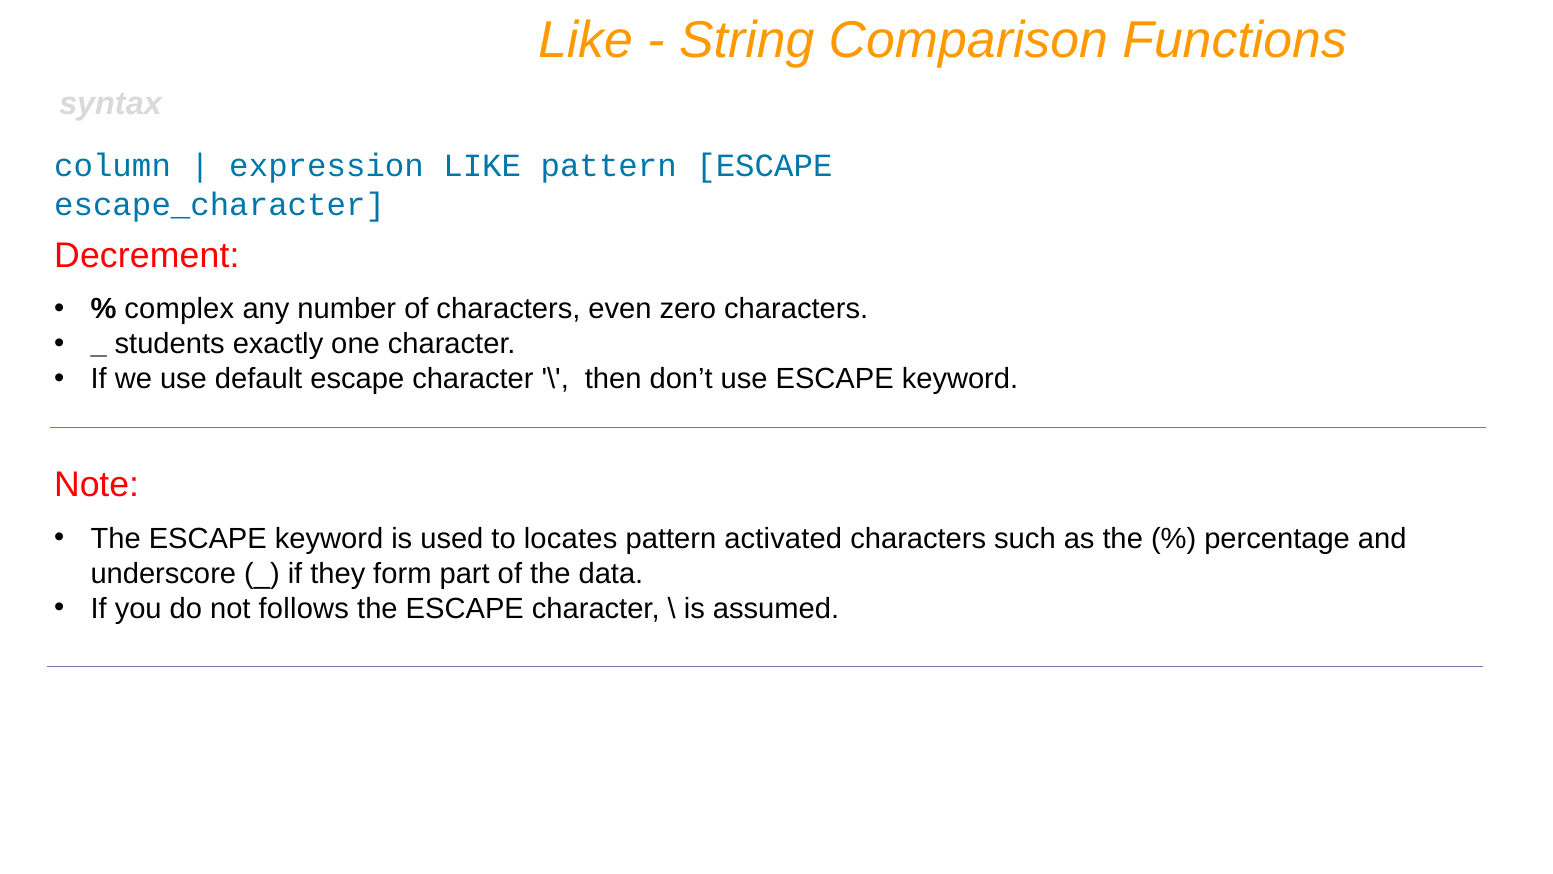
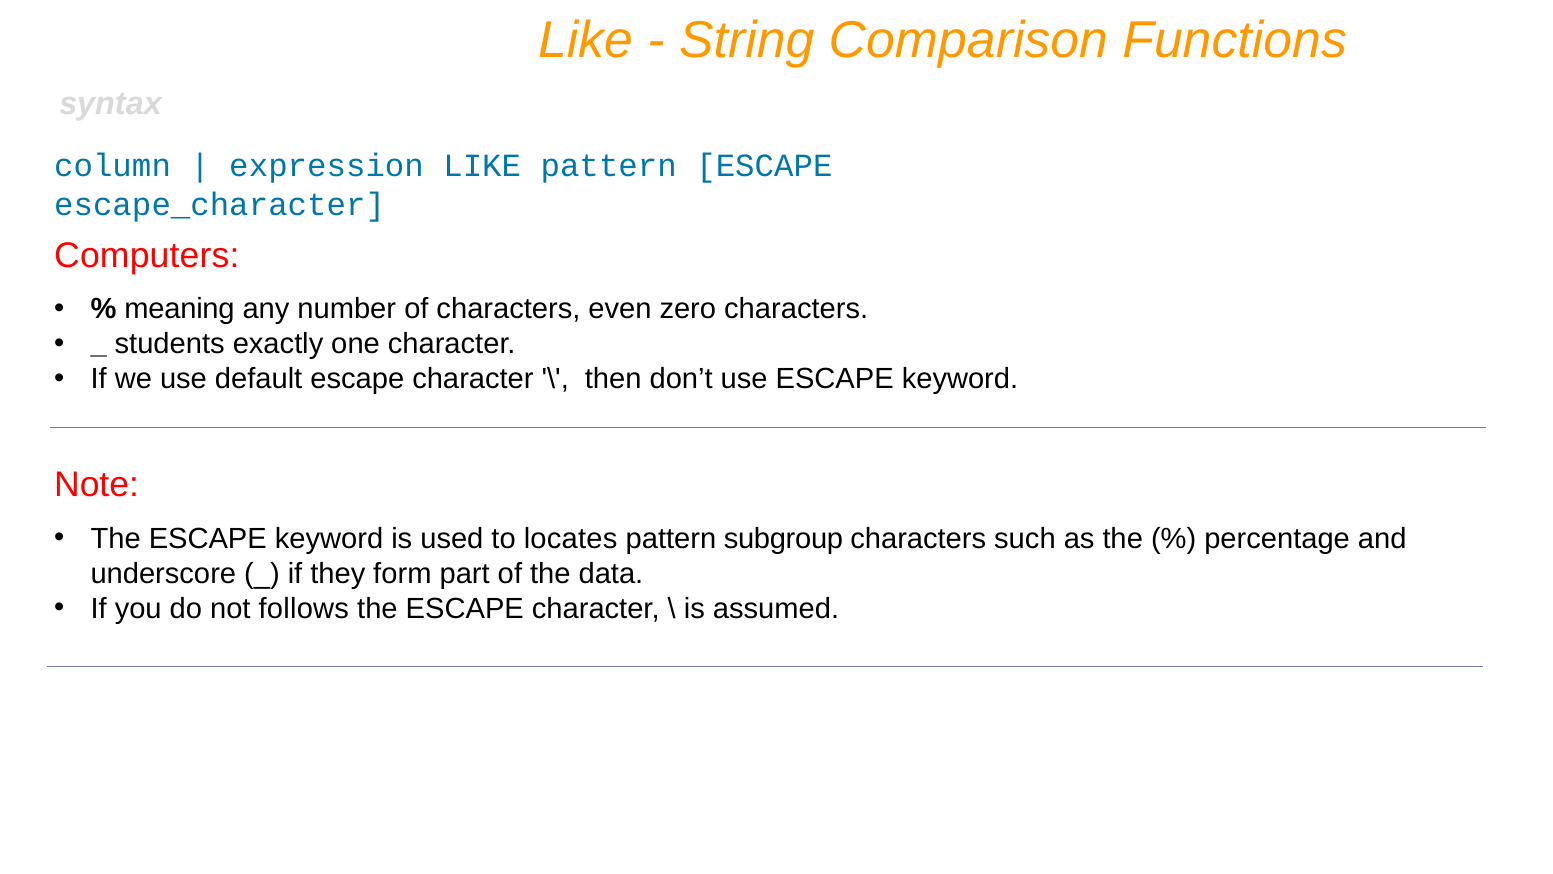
Decrement: Decrement -> Computers
complex: complex -> meaning
activated: activated -> subgroup
